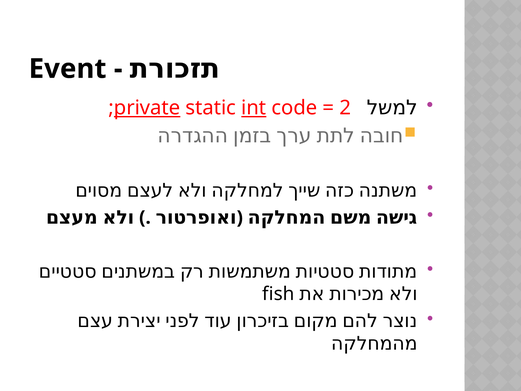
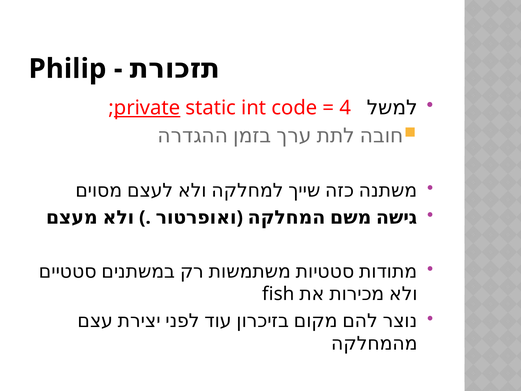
Event: Event -> Philip
int underline: present -> none
2: 2 -> 4
